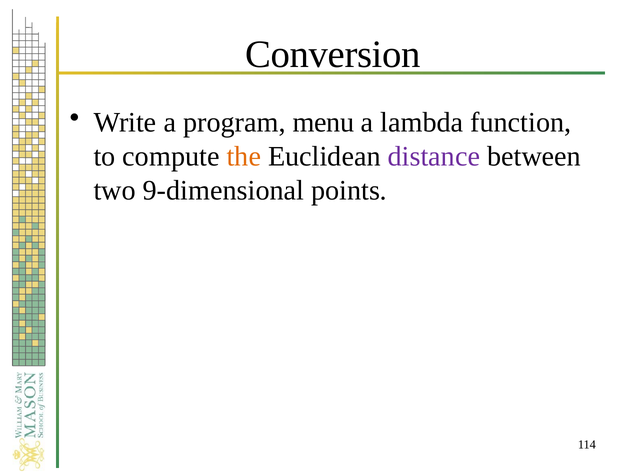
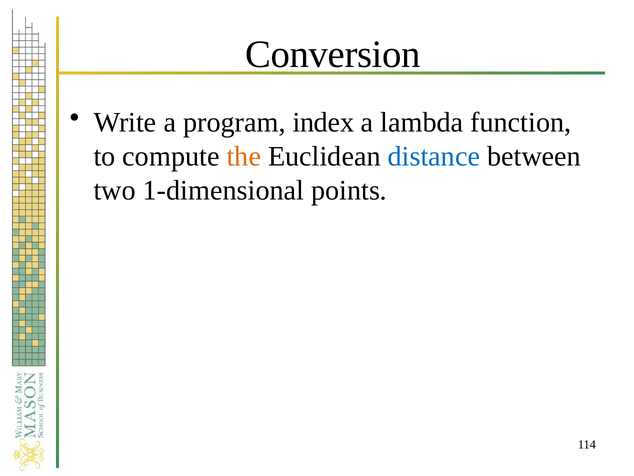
menu: menu -> index
distance colour: purple -> blue
9-dimensional: 9-dimensional -> 1-dimensional
